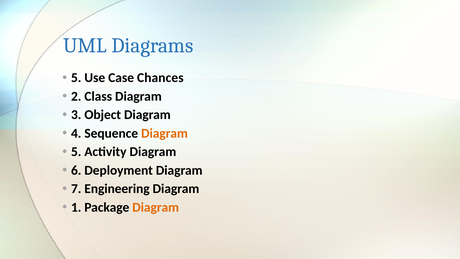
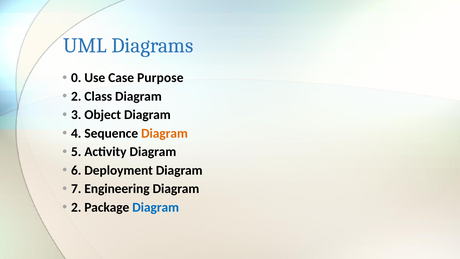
5 at (76, 78): 5 -> 0
Chances: Chances -> Purpose
1 at (76, 207): 1 -> 2
Diagram at (156, 207) colour: orange -> blue
